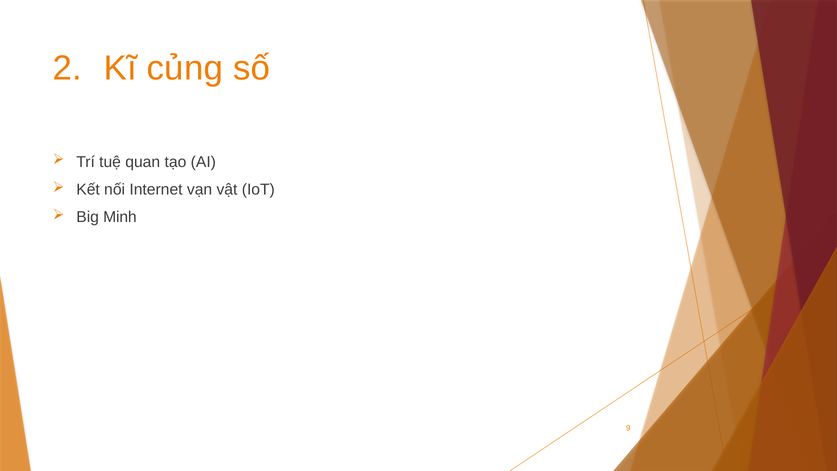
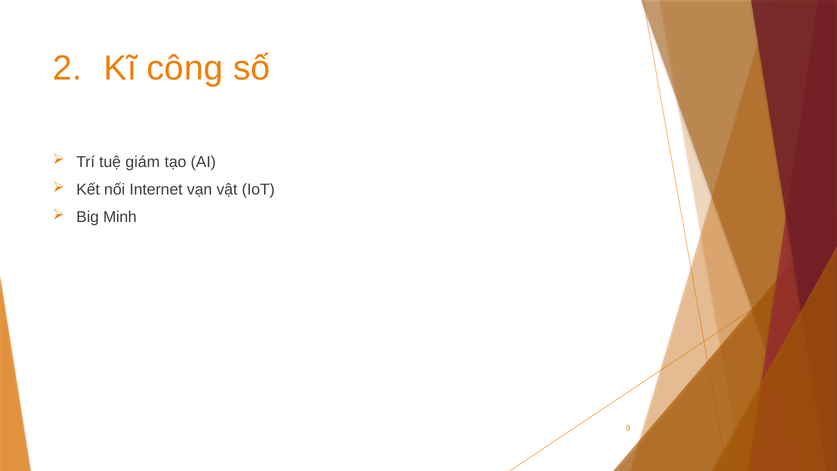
củng: củng -> công
quan: quan -> giám
